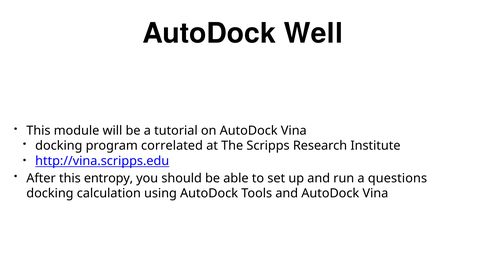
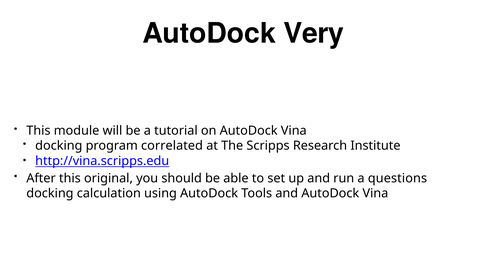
Well: Well -> Very
entropy: entropy -> original
